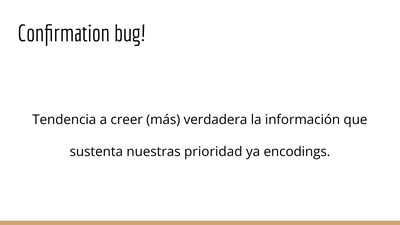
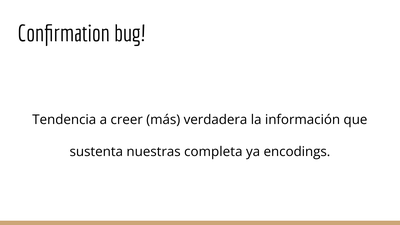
prioridad: prioridad -> completa
